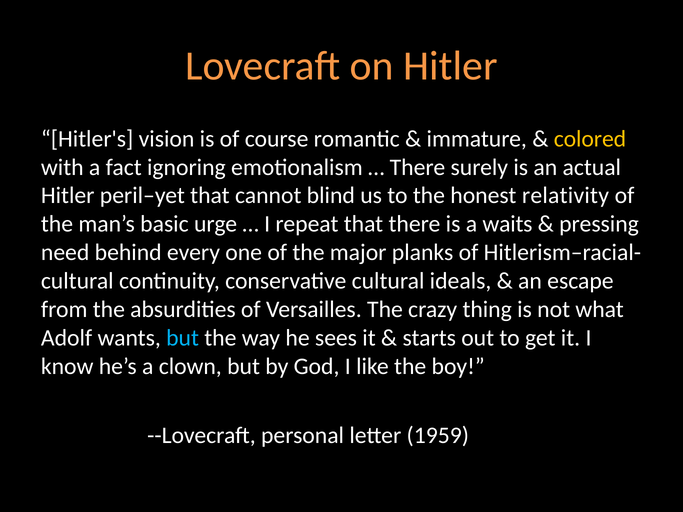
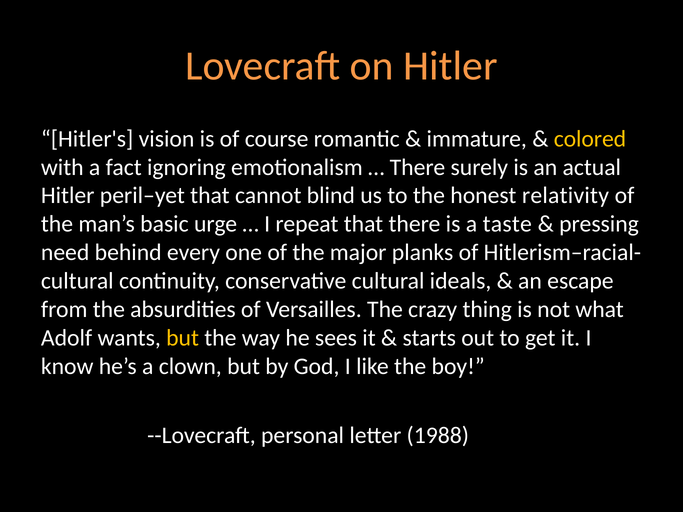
waits: waits -> taste
but at (183, 338) colour: light blue -> yellow
1959: 1959 -> 1988
